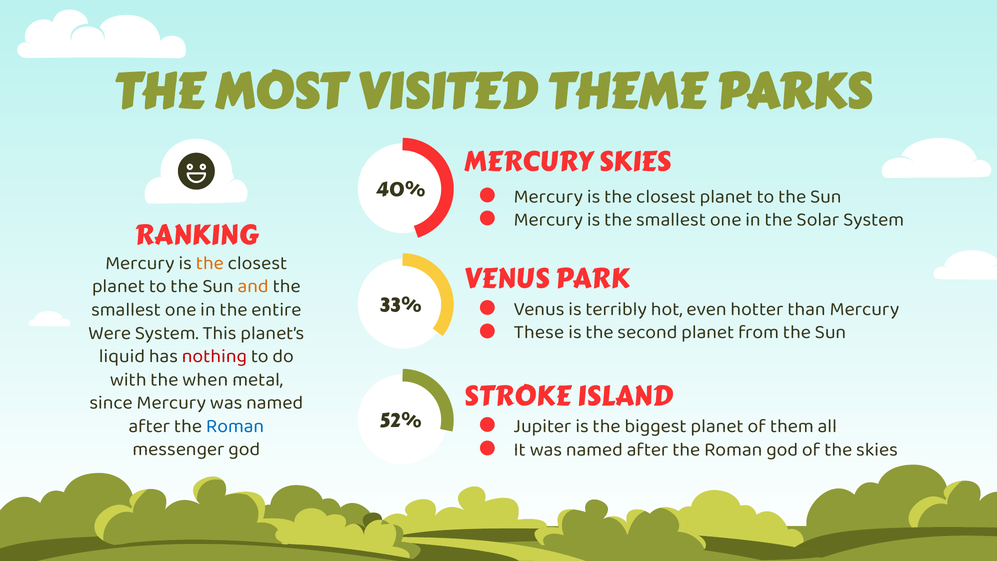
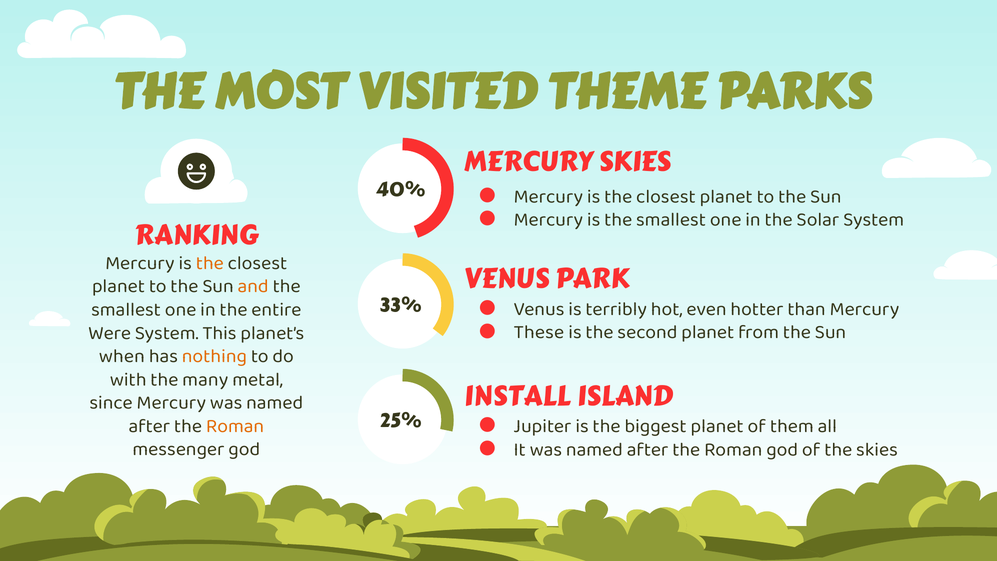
liquid: liquid -> when
nothing colour: red -> orange
when: when -> many
STROKE: STROKE -> INSTALL
52%: 52% -> 25%
Roman at (235, 426) colour: blue -> orange
